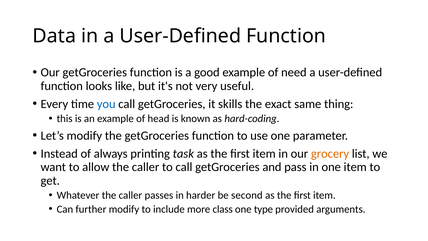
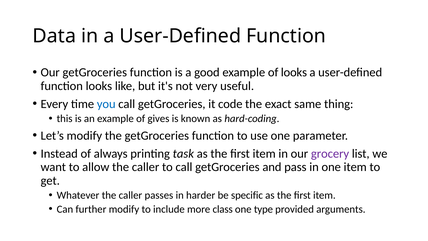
of need: need -> looks
skills: skills -> code
head: head -> gives
grocery colour: orange -> purple
second: second -> specific
